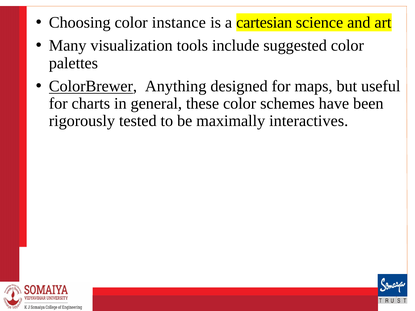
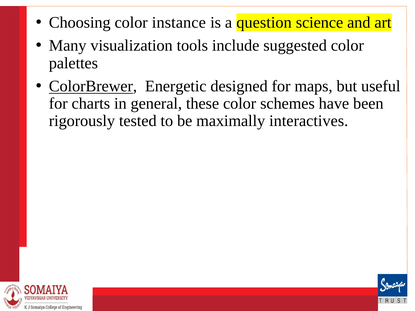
cartesian: cartesian -> question
Anything: Anything -> Energetic
